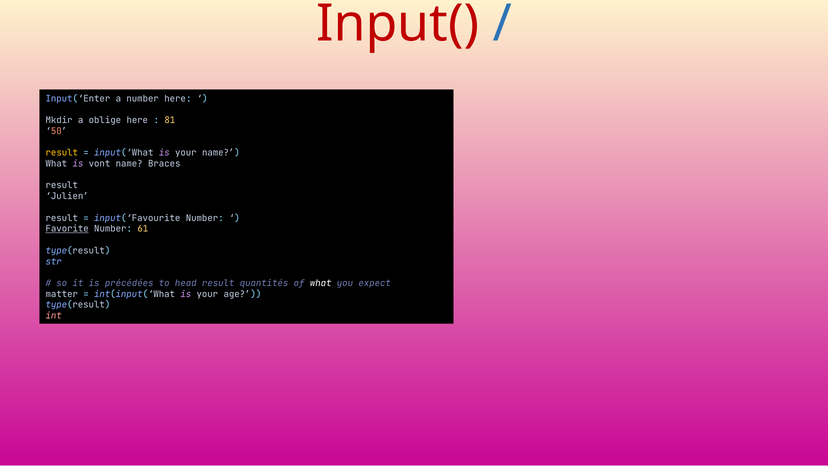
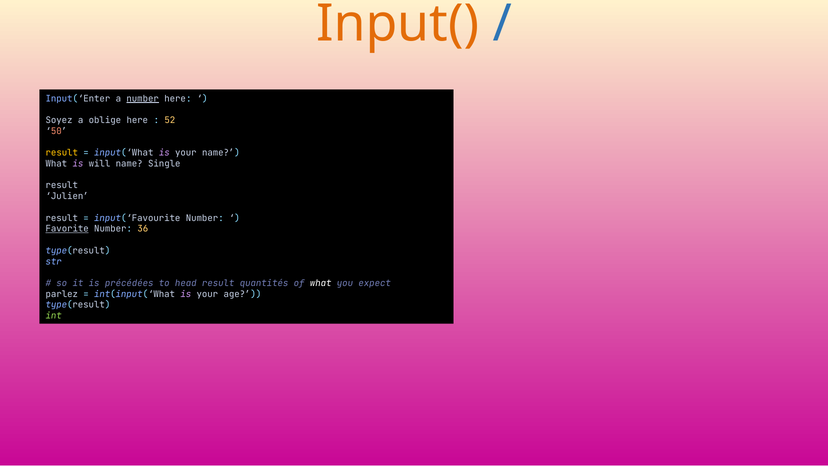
Input( colour: red -> orange
number at (143, 99) underline: none -> present
Mkdir: Mkdir -> Soyez
81: 81 -> 52
vont: vont -> will
Braces: Braces -> Single
61: 61 -> 36
matter: matter -> parlez
int colour: pink -> light green
